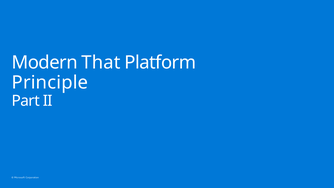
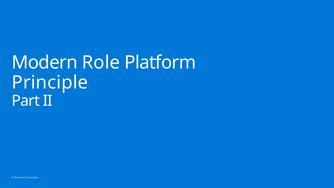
That: That -> Role
